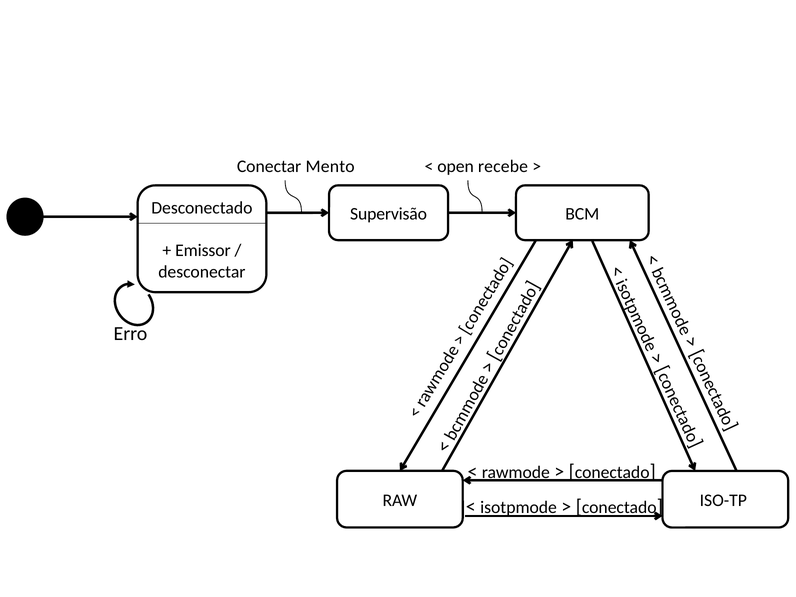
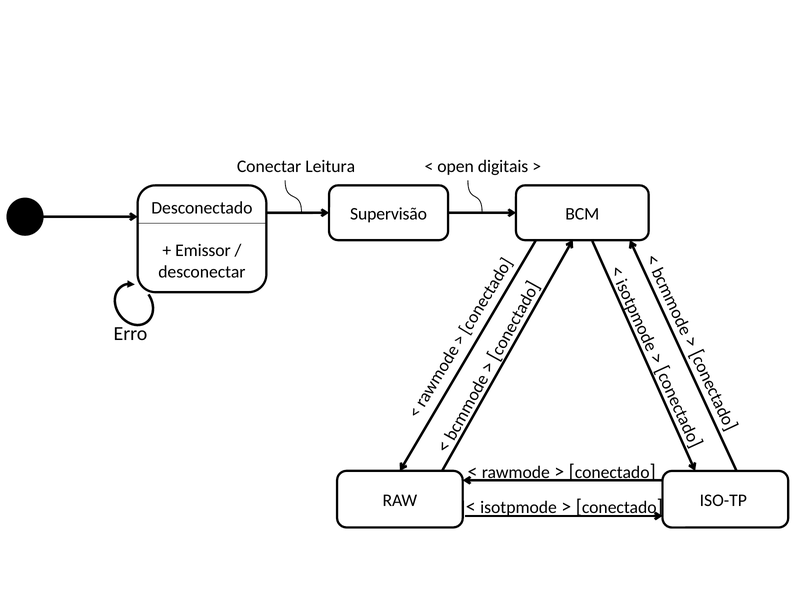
Mento: Mento -> Leitura
recebe: recebe -> digitais
